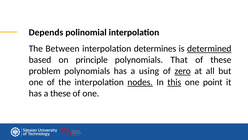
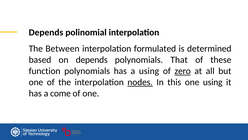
determines: determines -> formulated
determined underline: present -> none
on principle: principle -> depends
problem: problem -> function
this underline: present -> none
one point: point -> using
a these: these -> come
